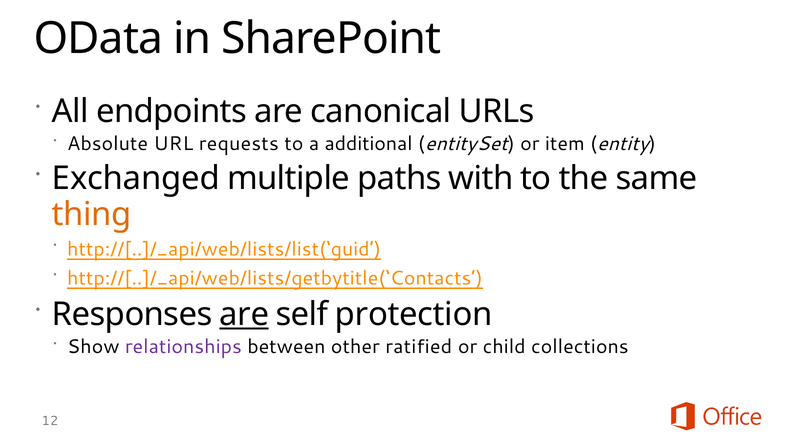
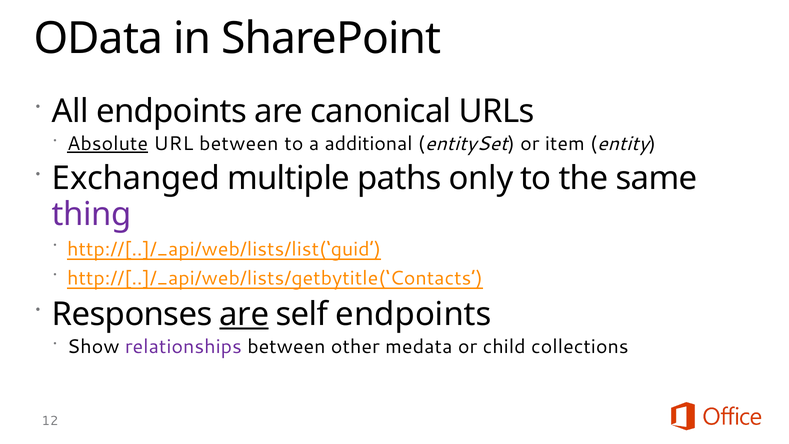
Absolute underline: none -> present
URL requests: requests -> between
with: with -> only
thing colour: orange -> purple
self protection: protection -> endpoints
ratified: ratified -> medata
